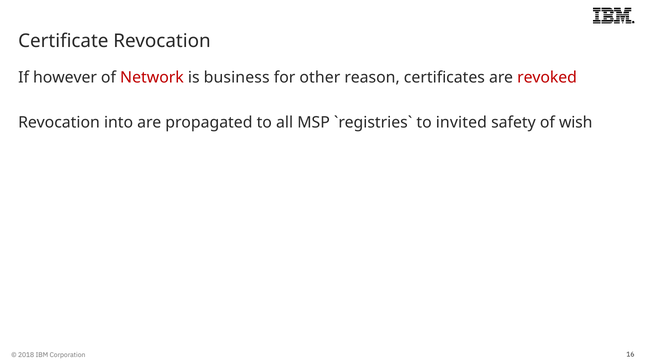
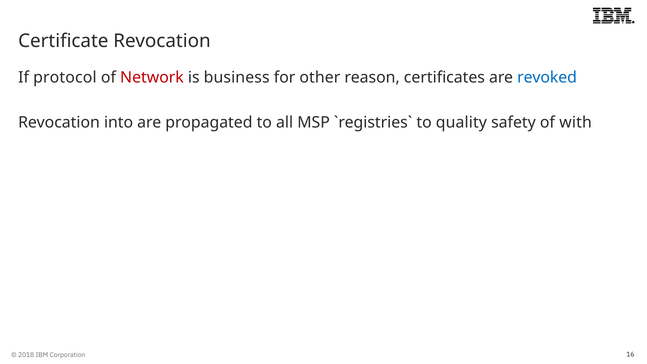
however: however -> protocol
revoked colour: red -> blue
invited: invited -> quality
wish: wish -> with
